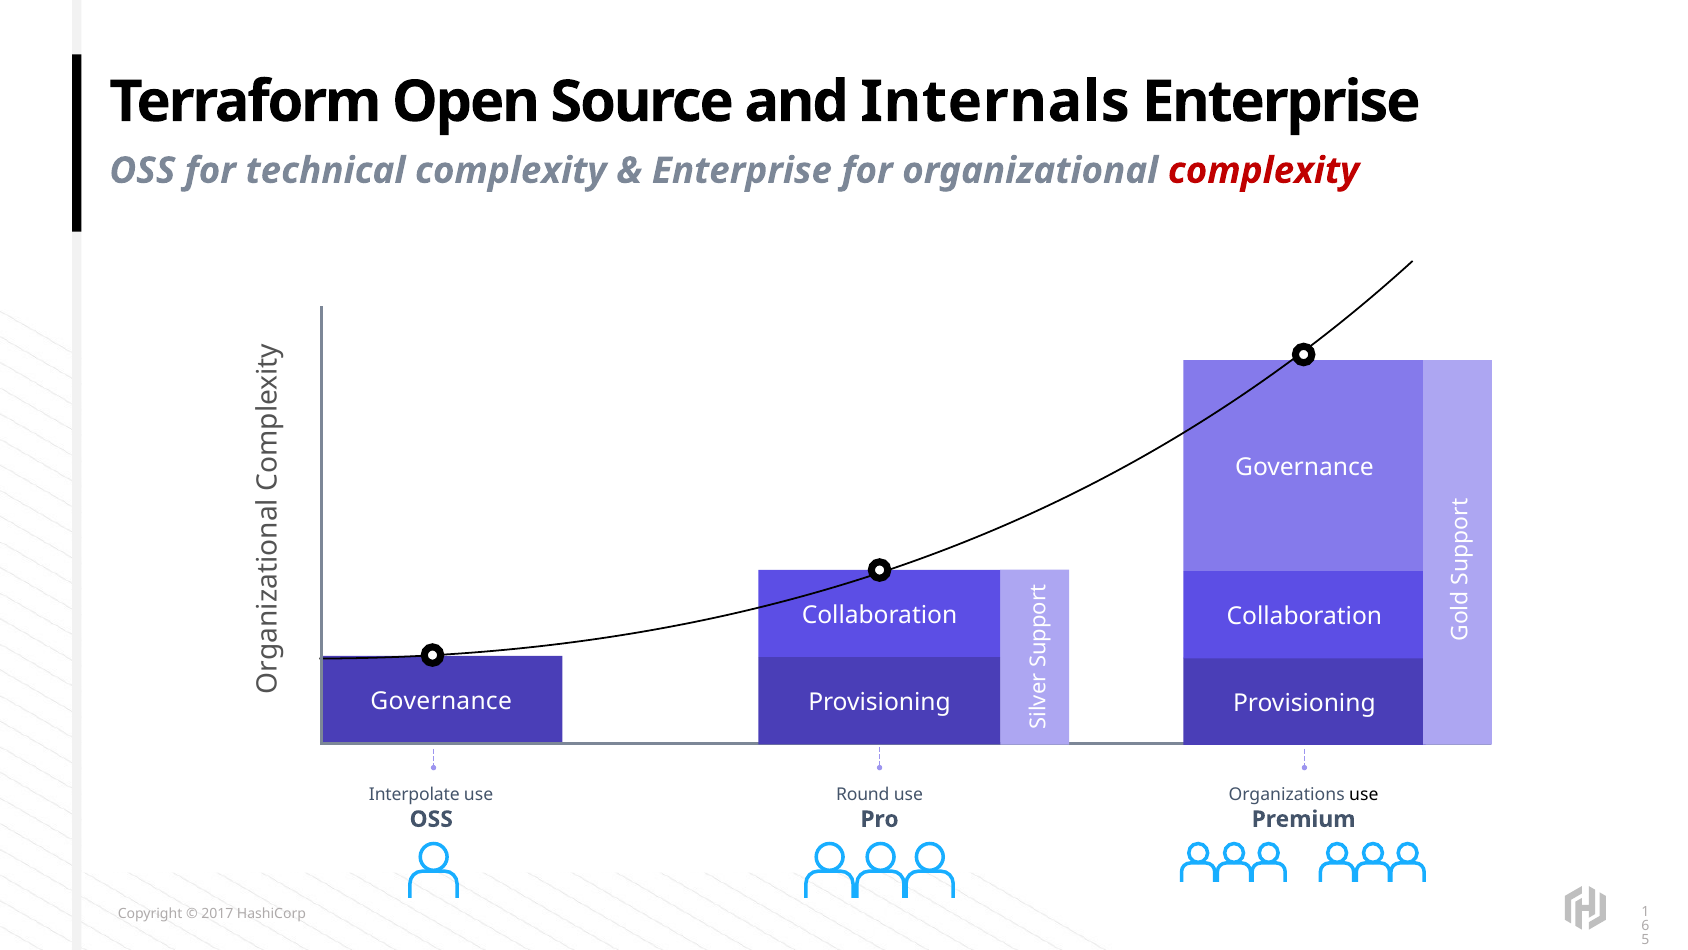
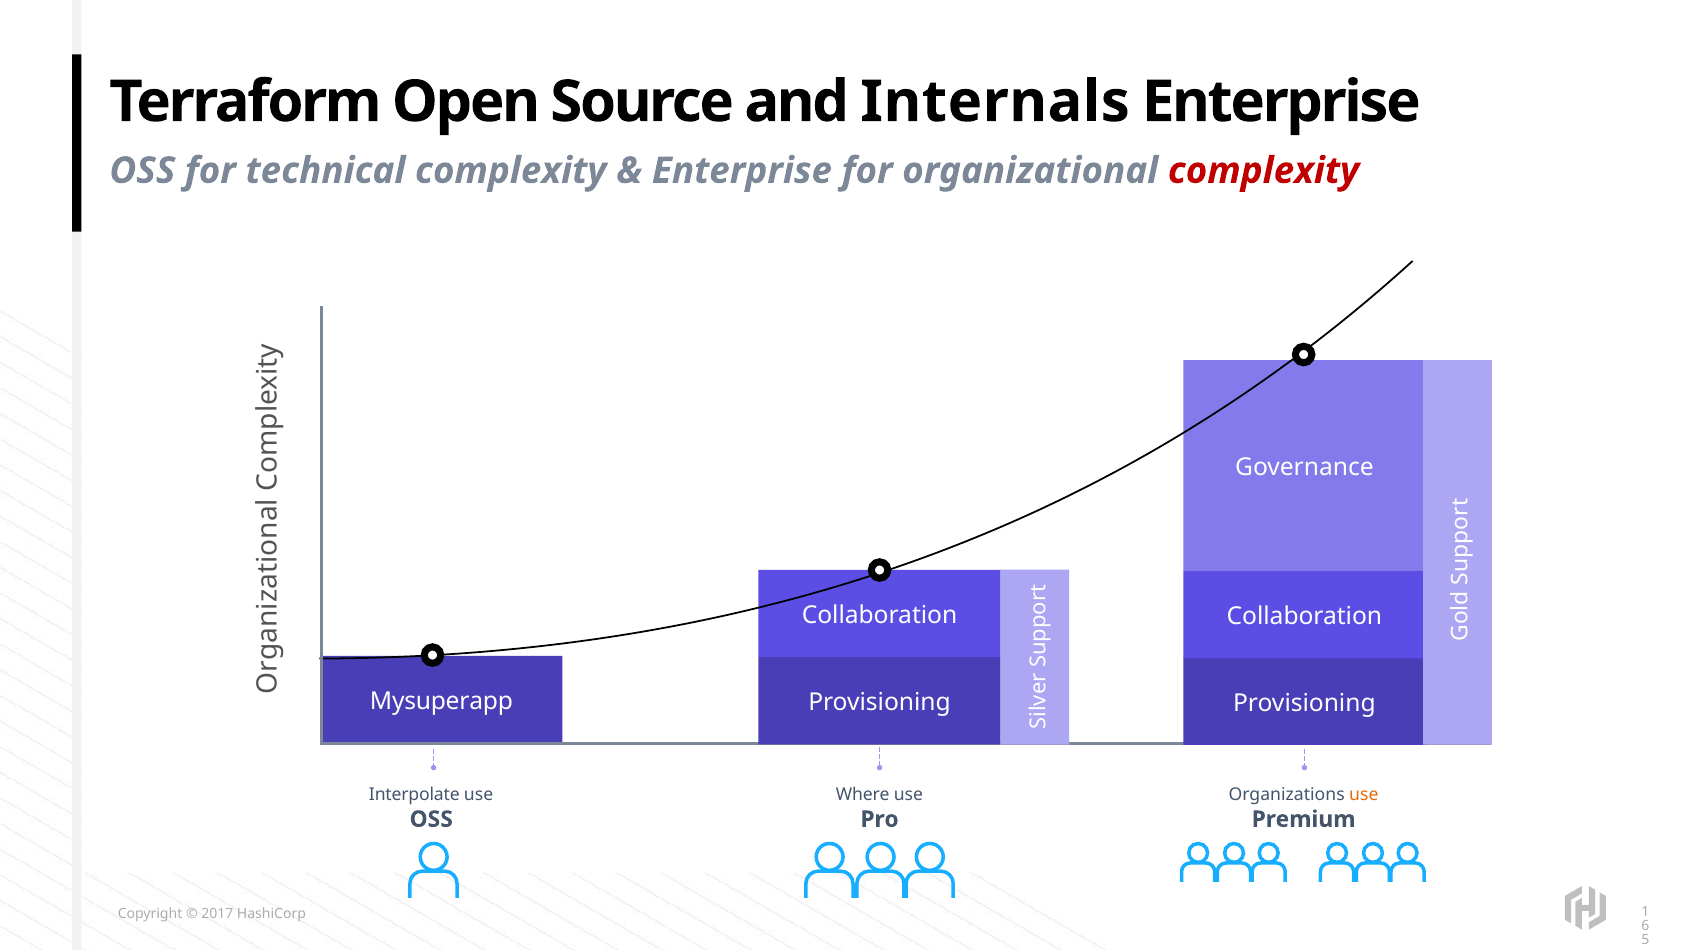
Governance at (441, 701): Governance -> Mysuperapp
Round: Round -> Where
use at (1364, 794) colour: black -> orange
